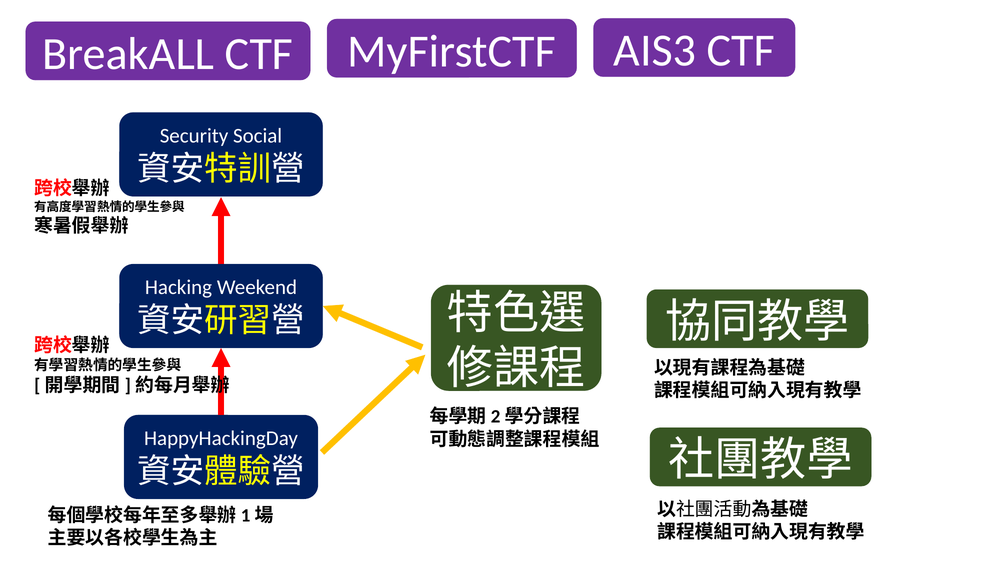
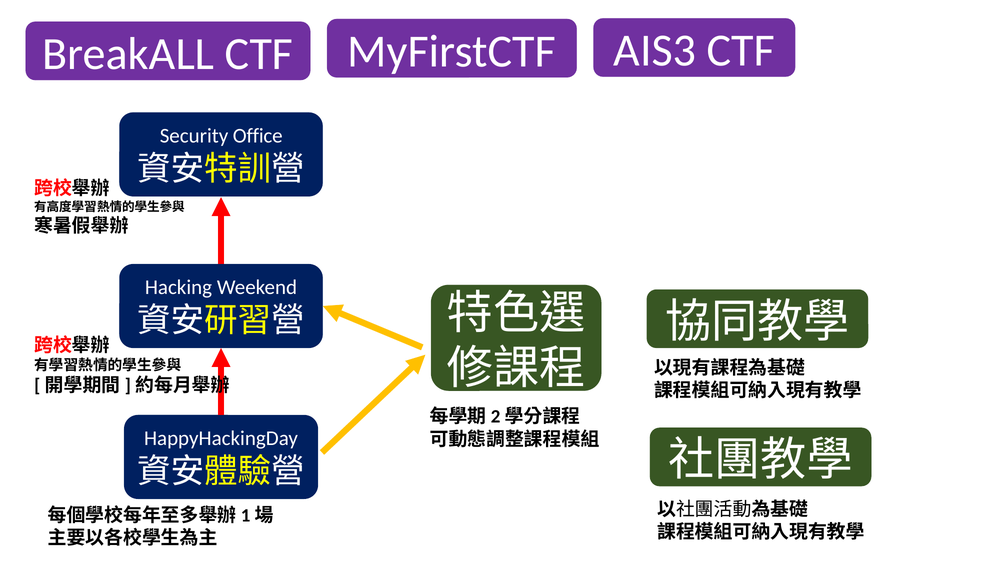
Social: Social -> Office
